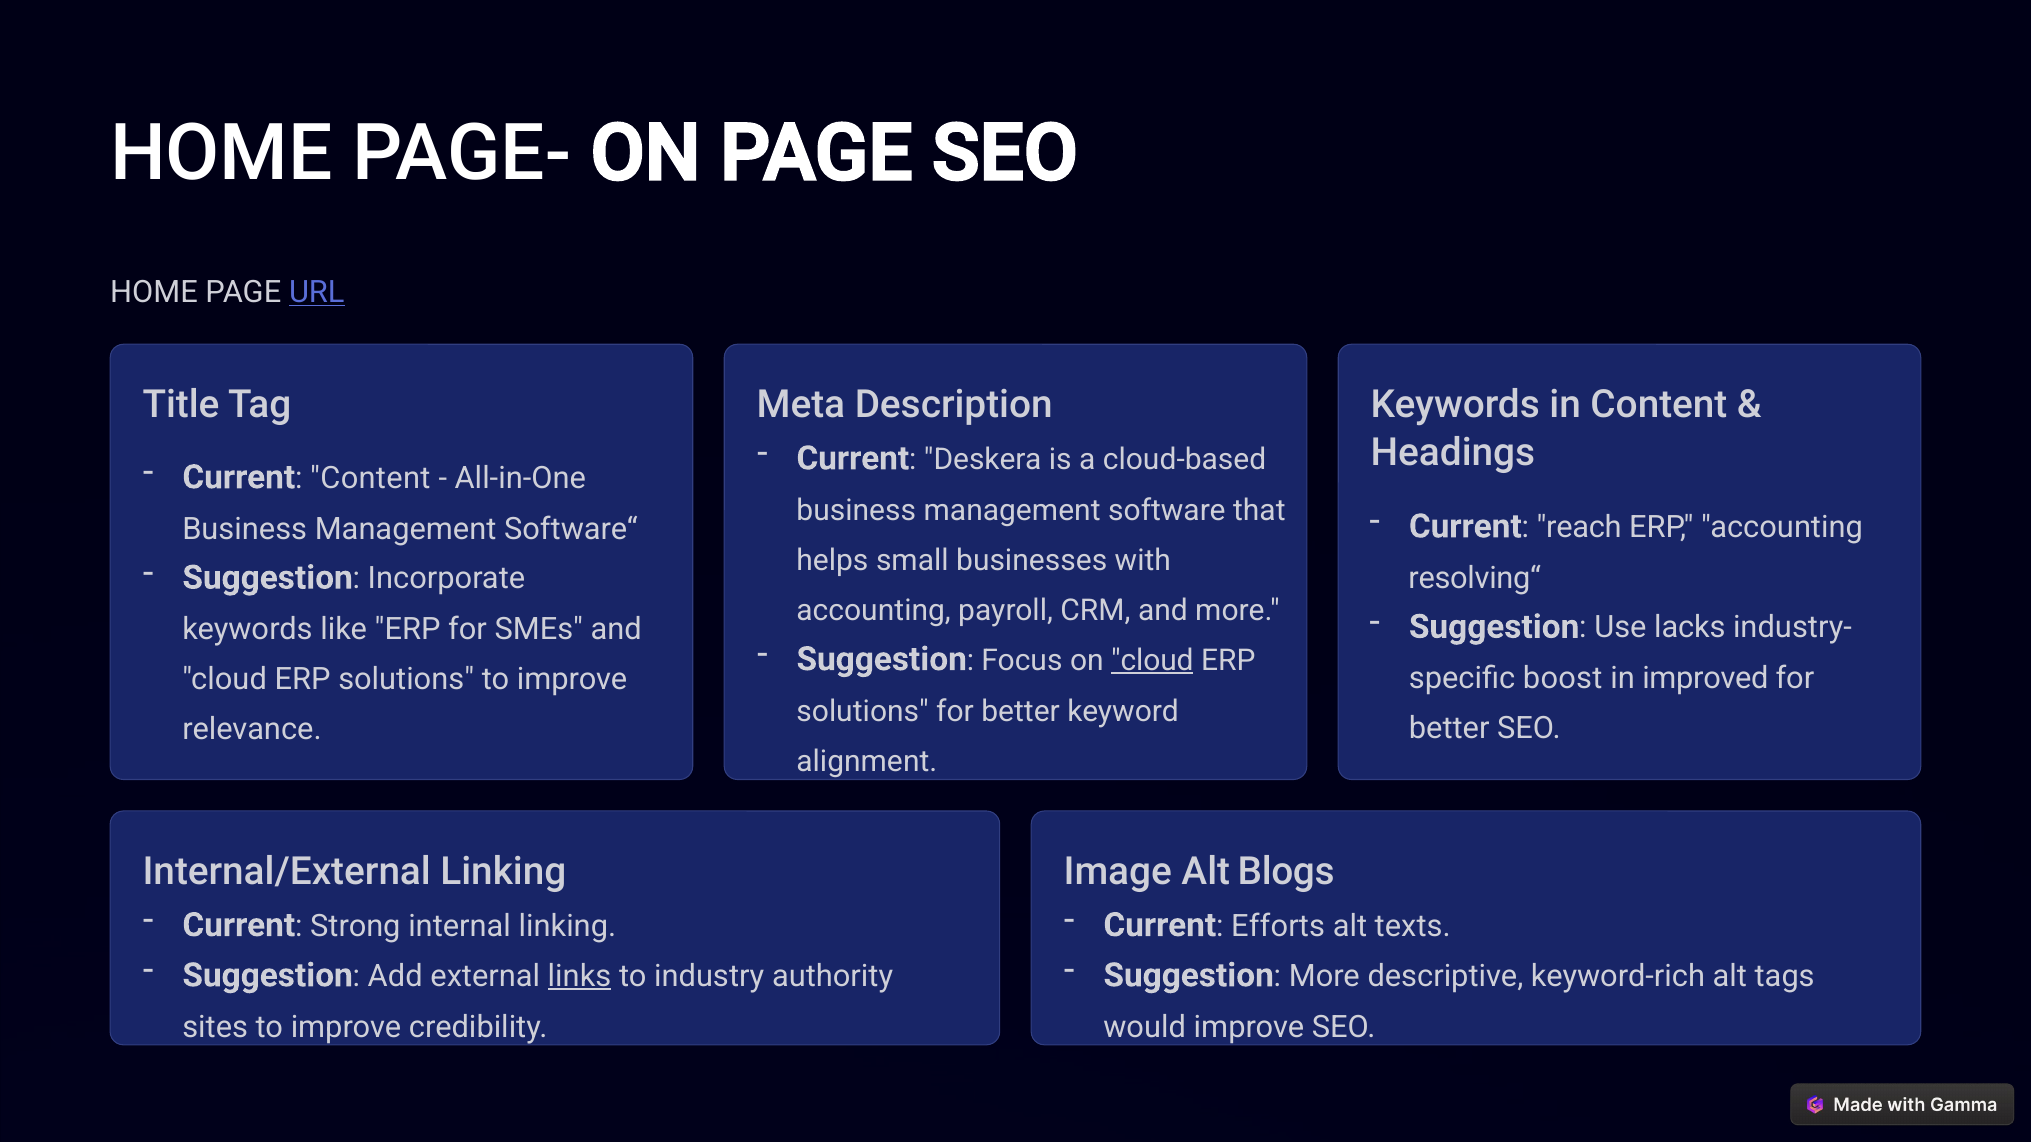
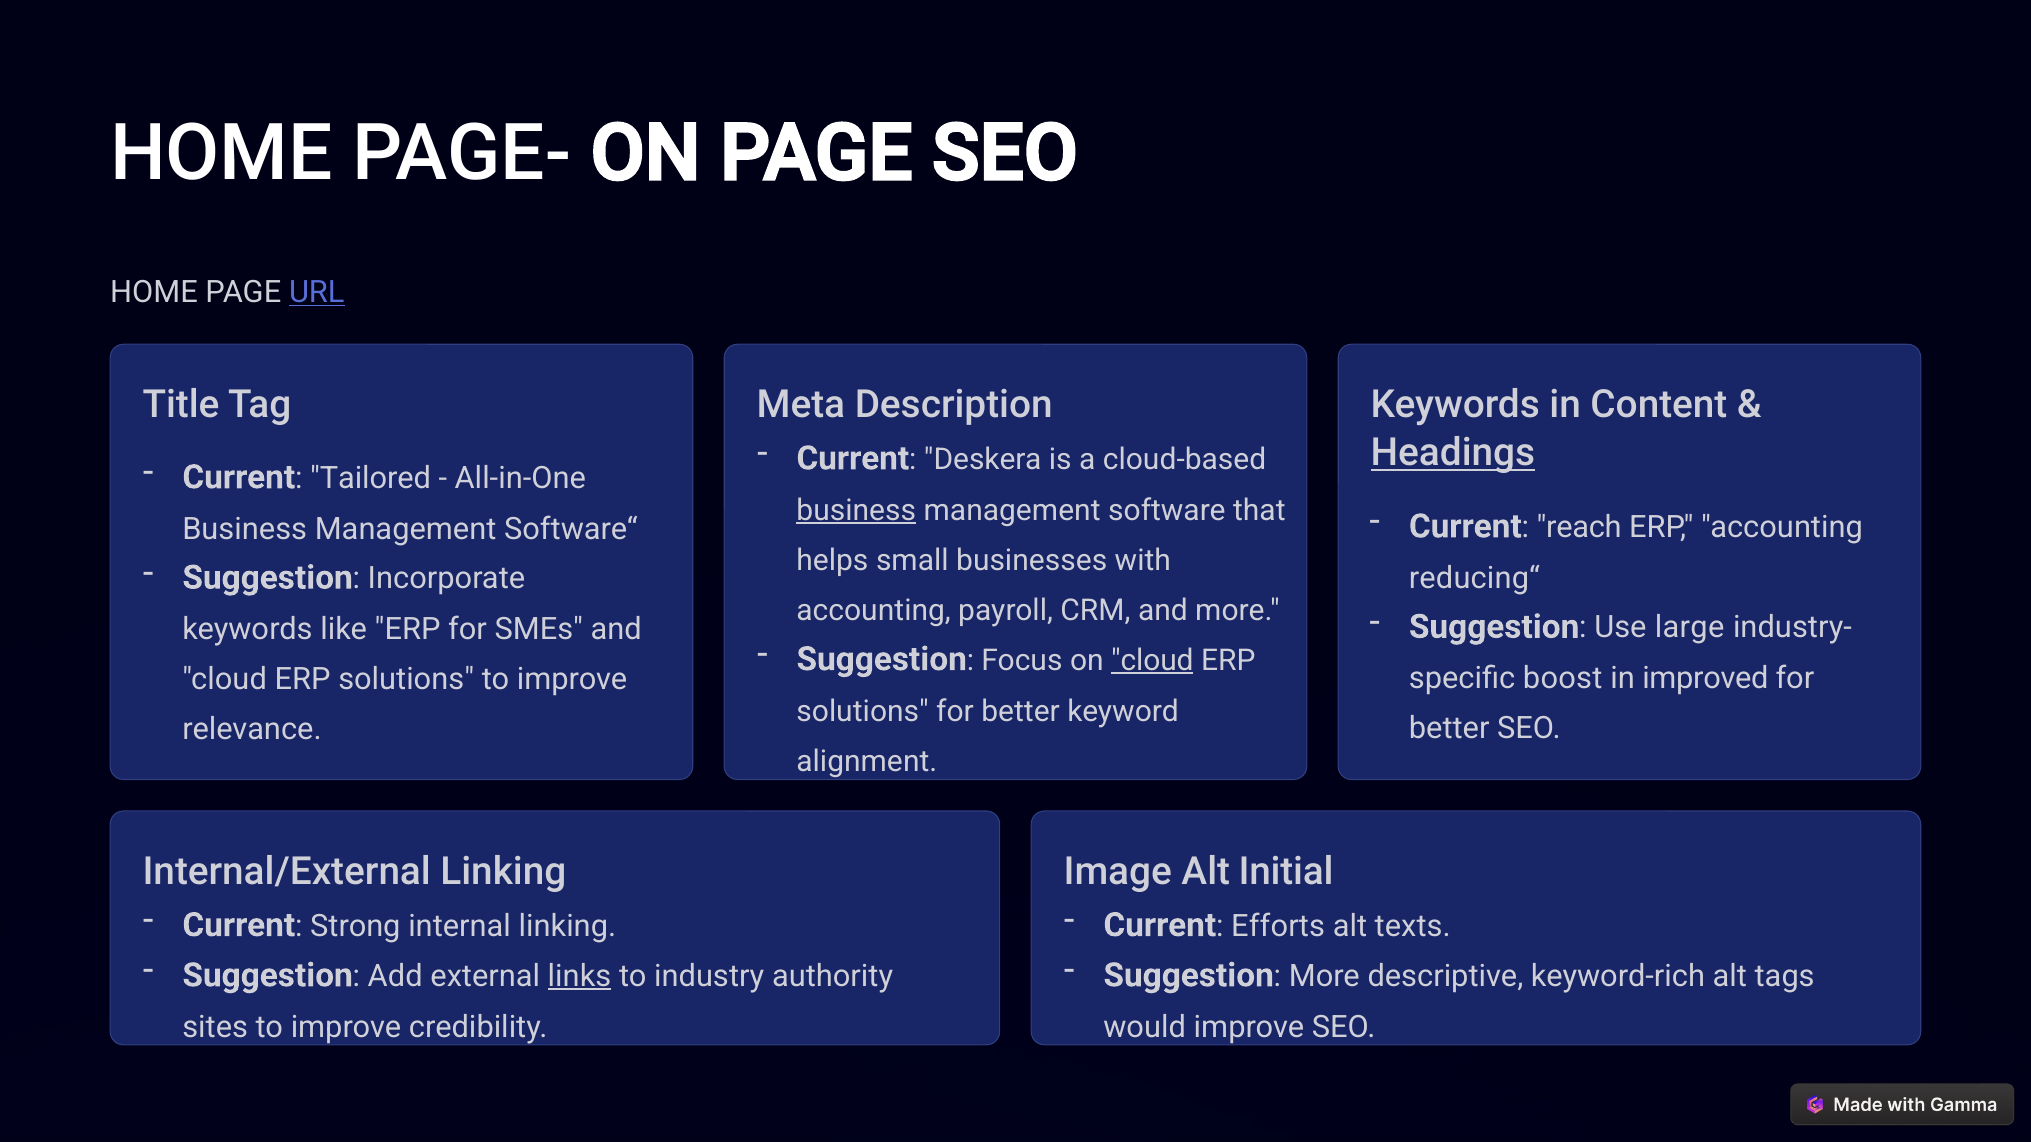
Headings underline: none -> present
Current Content: Content -> Tailored
business at (856, 511) underline: none -> present
resolving“: resolving“ -> reducing“
lacks: lacks -> large
Blogs: Blogs -> Initial
